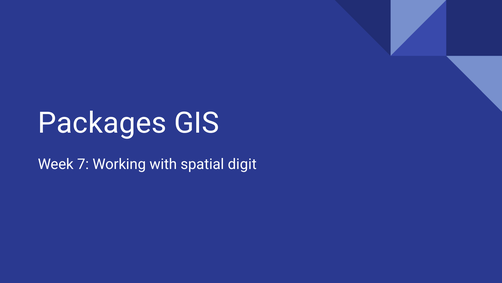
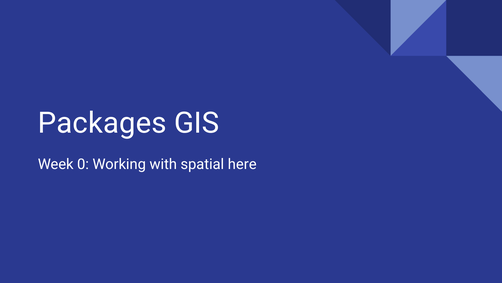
7: 7 -> 0
digit: digit -> here
